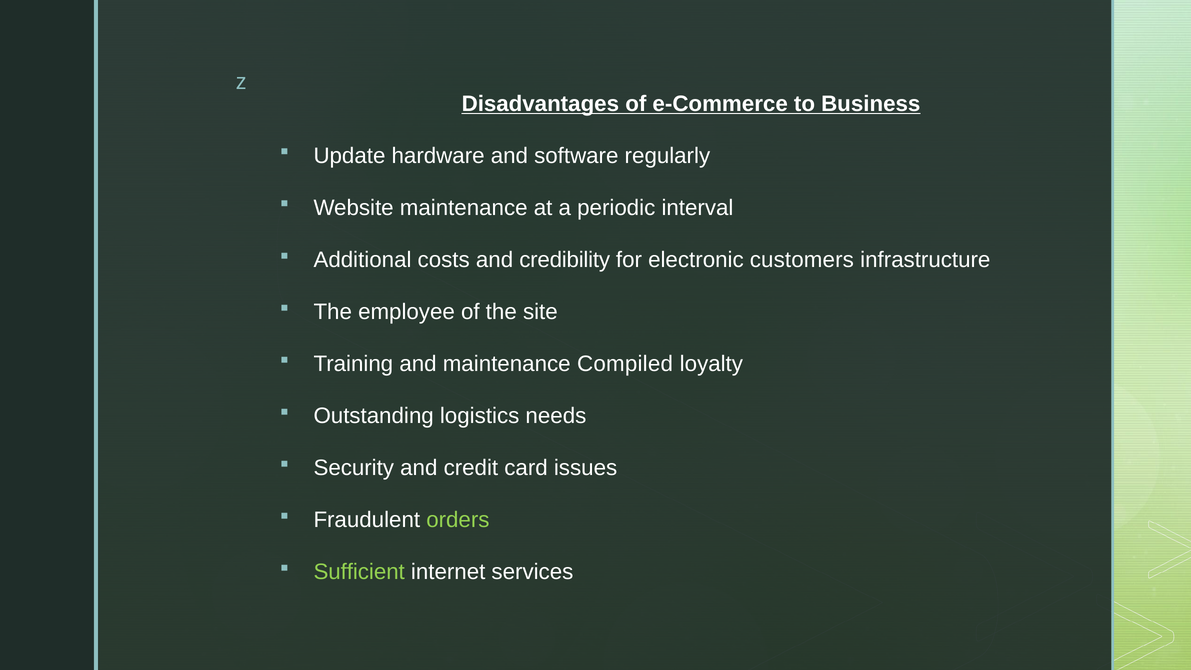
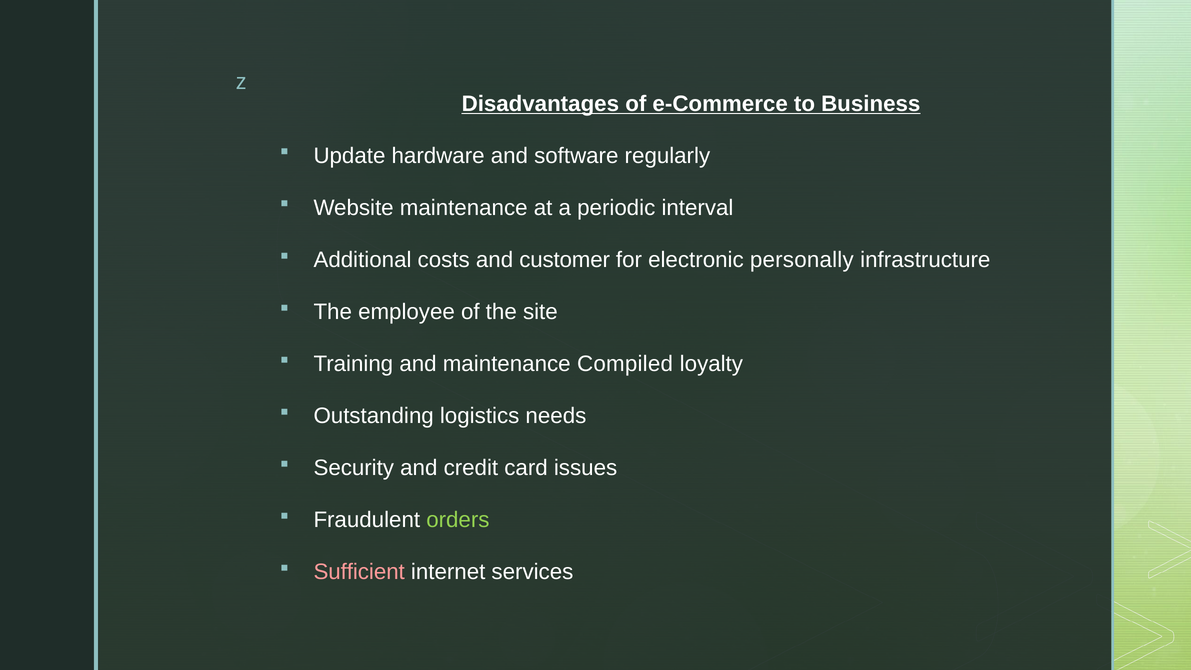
credibility: credibility -> customer
customers: customers -> personally
Sufficient colour: light green -> pink
